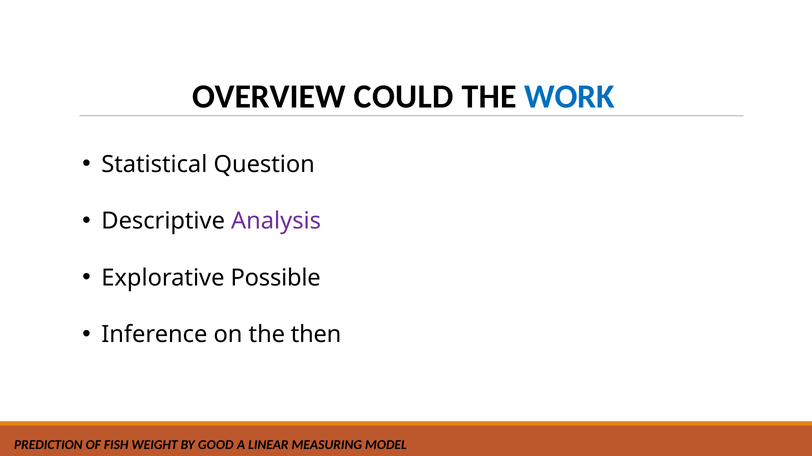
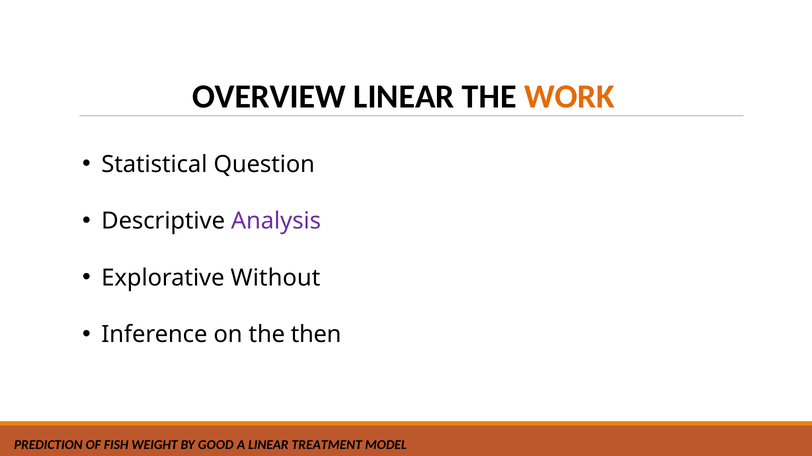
OVERVIEW COULD: COULD -> LINEAR
WORK colour: blue -> orange
Possible: Possible -> Without
MEASURING: MEASURING -> TREATMENT
